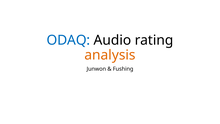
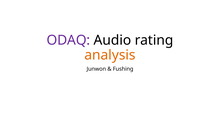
ODAQ colour: blue -> purple
